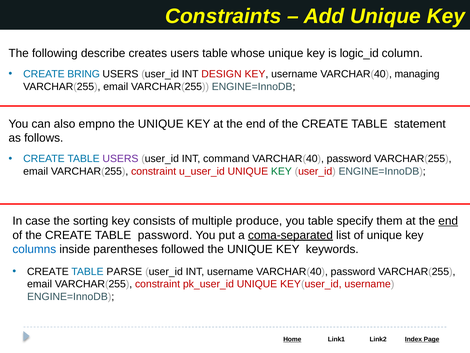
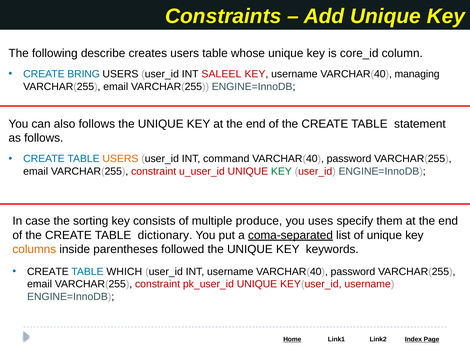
logic_id: logic_id -> core_id
DESIGN: DESIGN -> SALEEL
also empno: empno -> follows
USERS at (120, 159) colour: purple -> orange
you table: table -> uses
end at (448, 221) underline: present -> none
TABLE password: password -> dictionary
columns colour: blue -> orange
PARSE: PARSE -> WHICH
